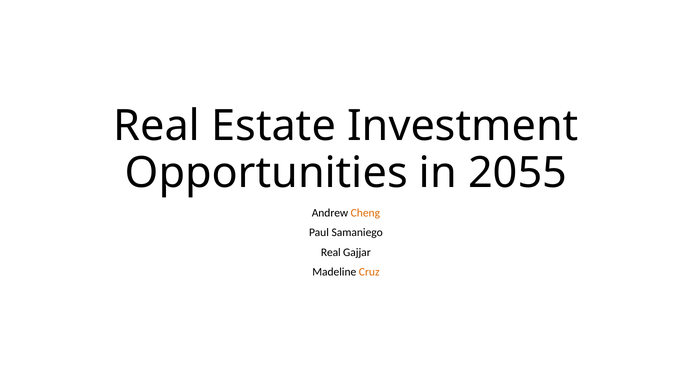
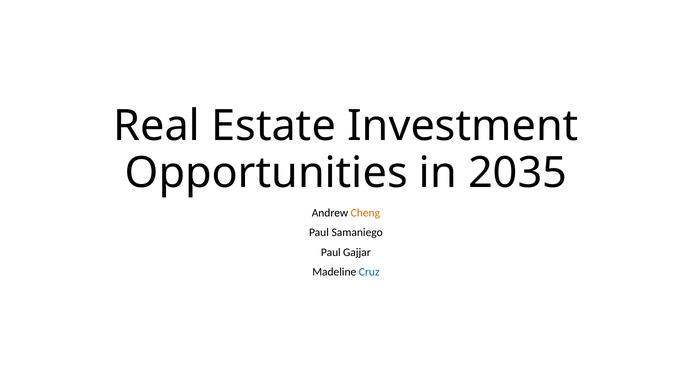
2055: 2055 -> 2035
Real at (331, 252): Real -> Paul
Cruz colour: orange -> blue
